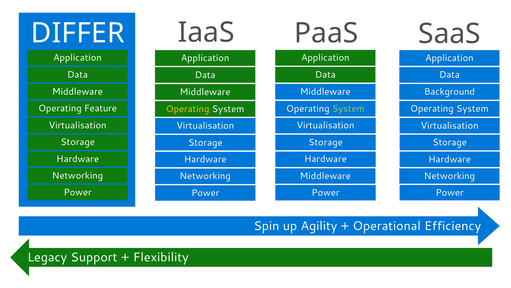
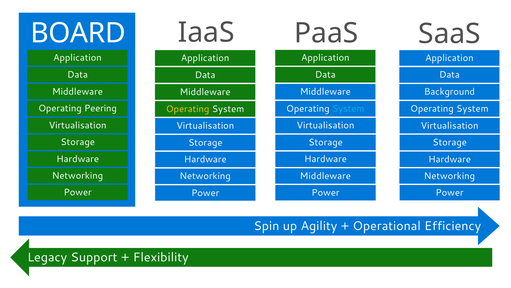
DIFFER: DIFFER -> BOARD
Feature: Feature -> Peering
System at (348, 108) colour: light green -> light blue
